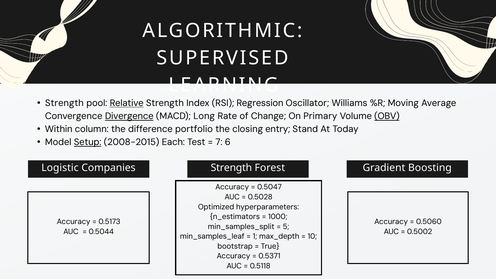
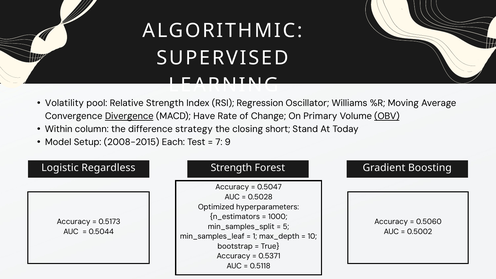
Strength at (64, 103): Strength -> Volatility
Relative underline: present -> none
Long: Long -> Have
portfolio: portfolio -> strategy
entry: entry -> short
Setup underline: present -> none
6: 6 -> 9
Companies: Companies -> Regardless
